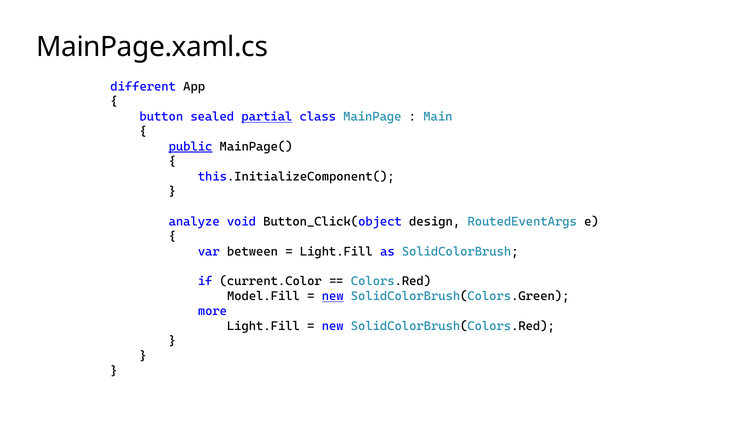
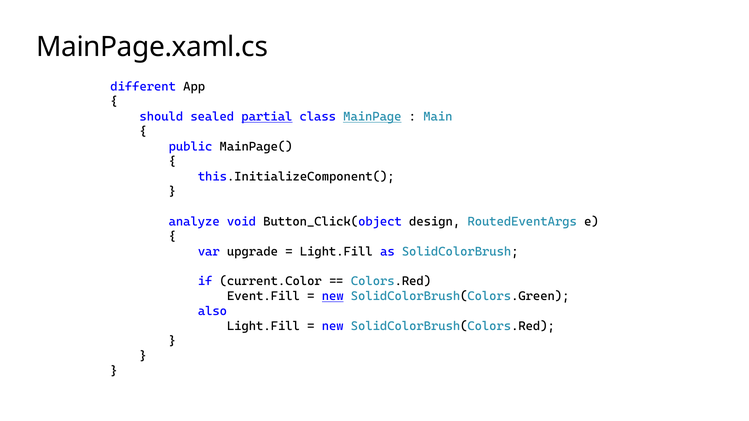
button: button -> should
MainPage underline: none -> present
public underline: present -> none
between: between -> upgrade
Model.Fill: Model.Fill -> Event.Fill
more: more -> also
